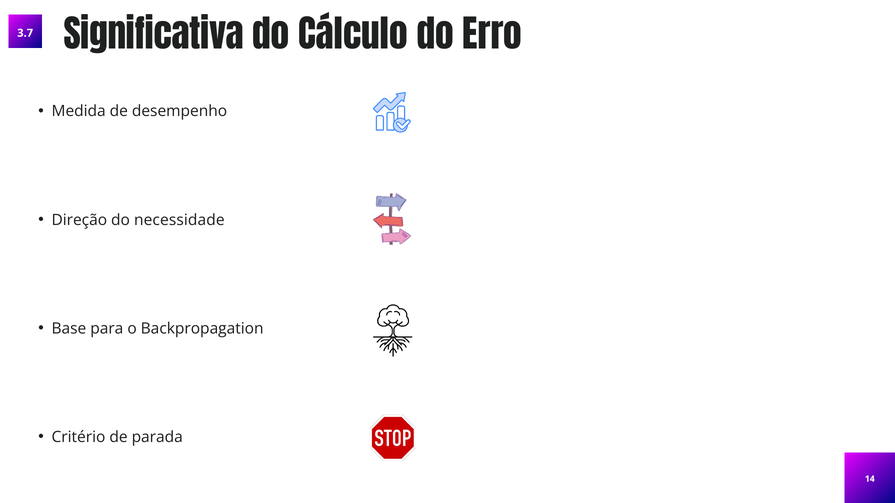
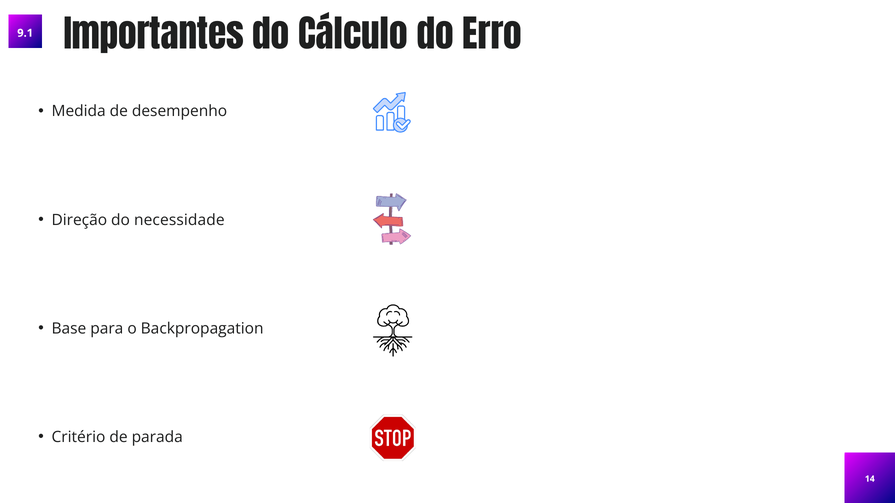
Significativa: Significativa -> Importantes
3.7: 3.7 -> 9.1
